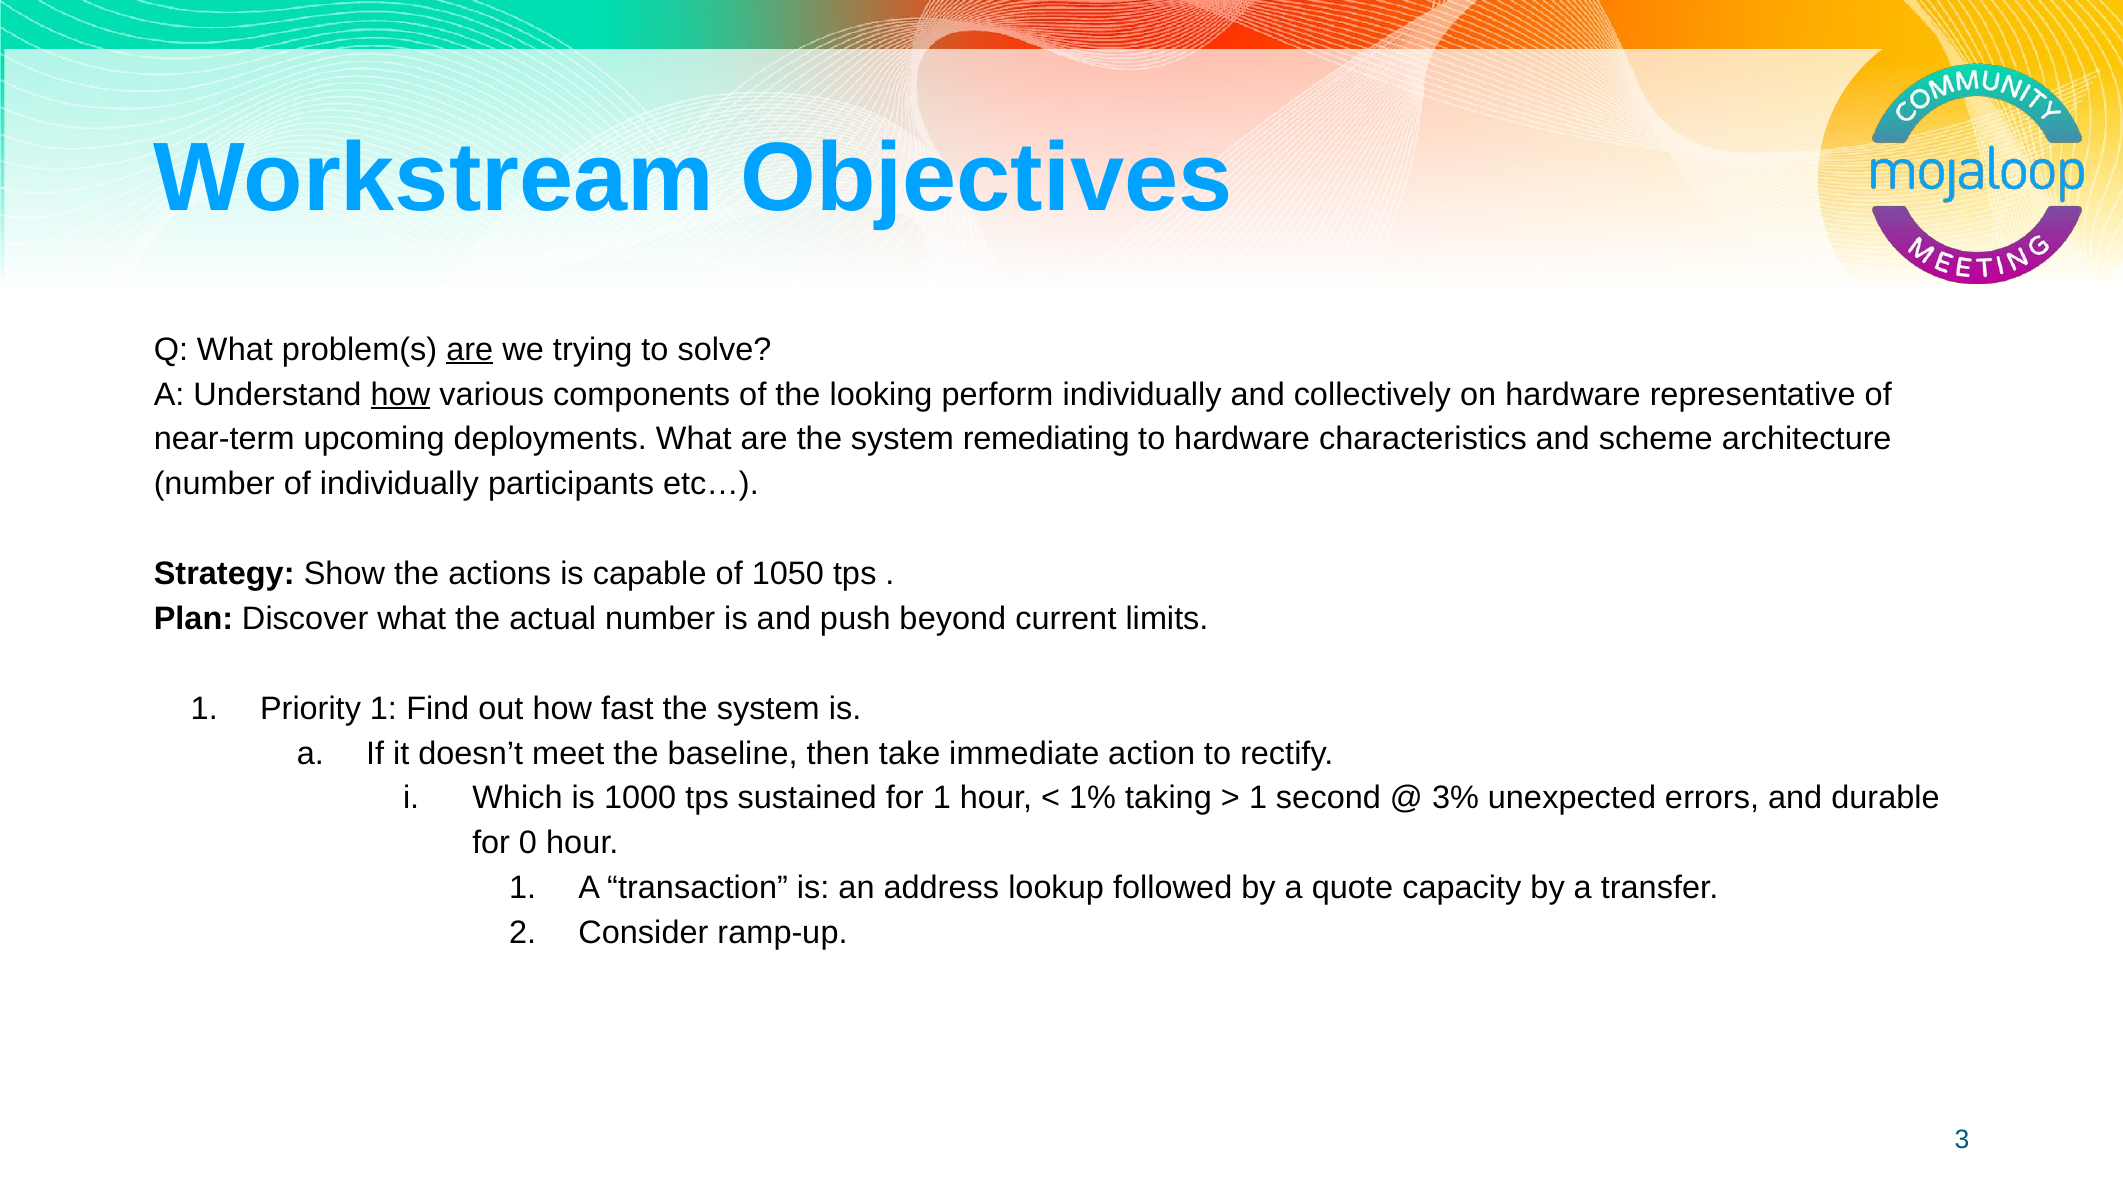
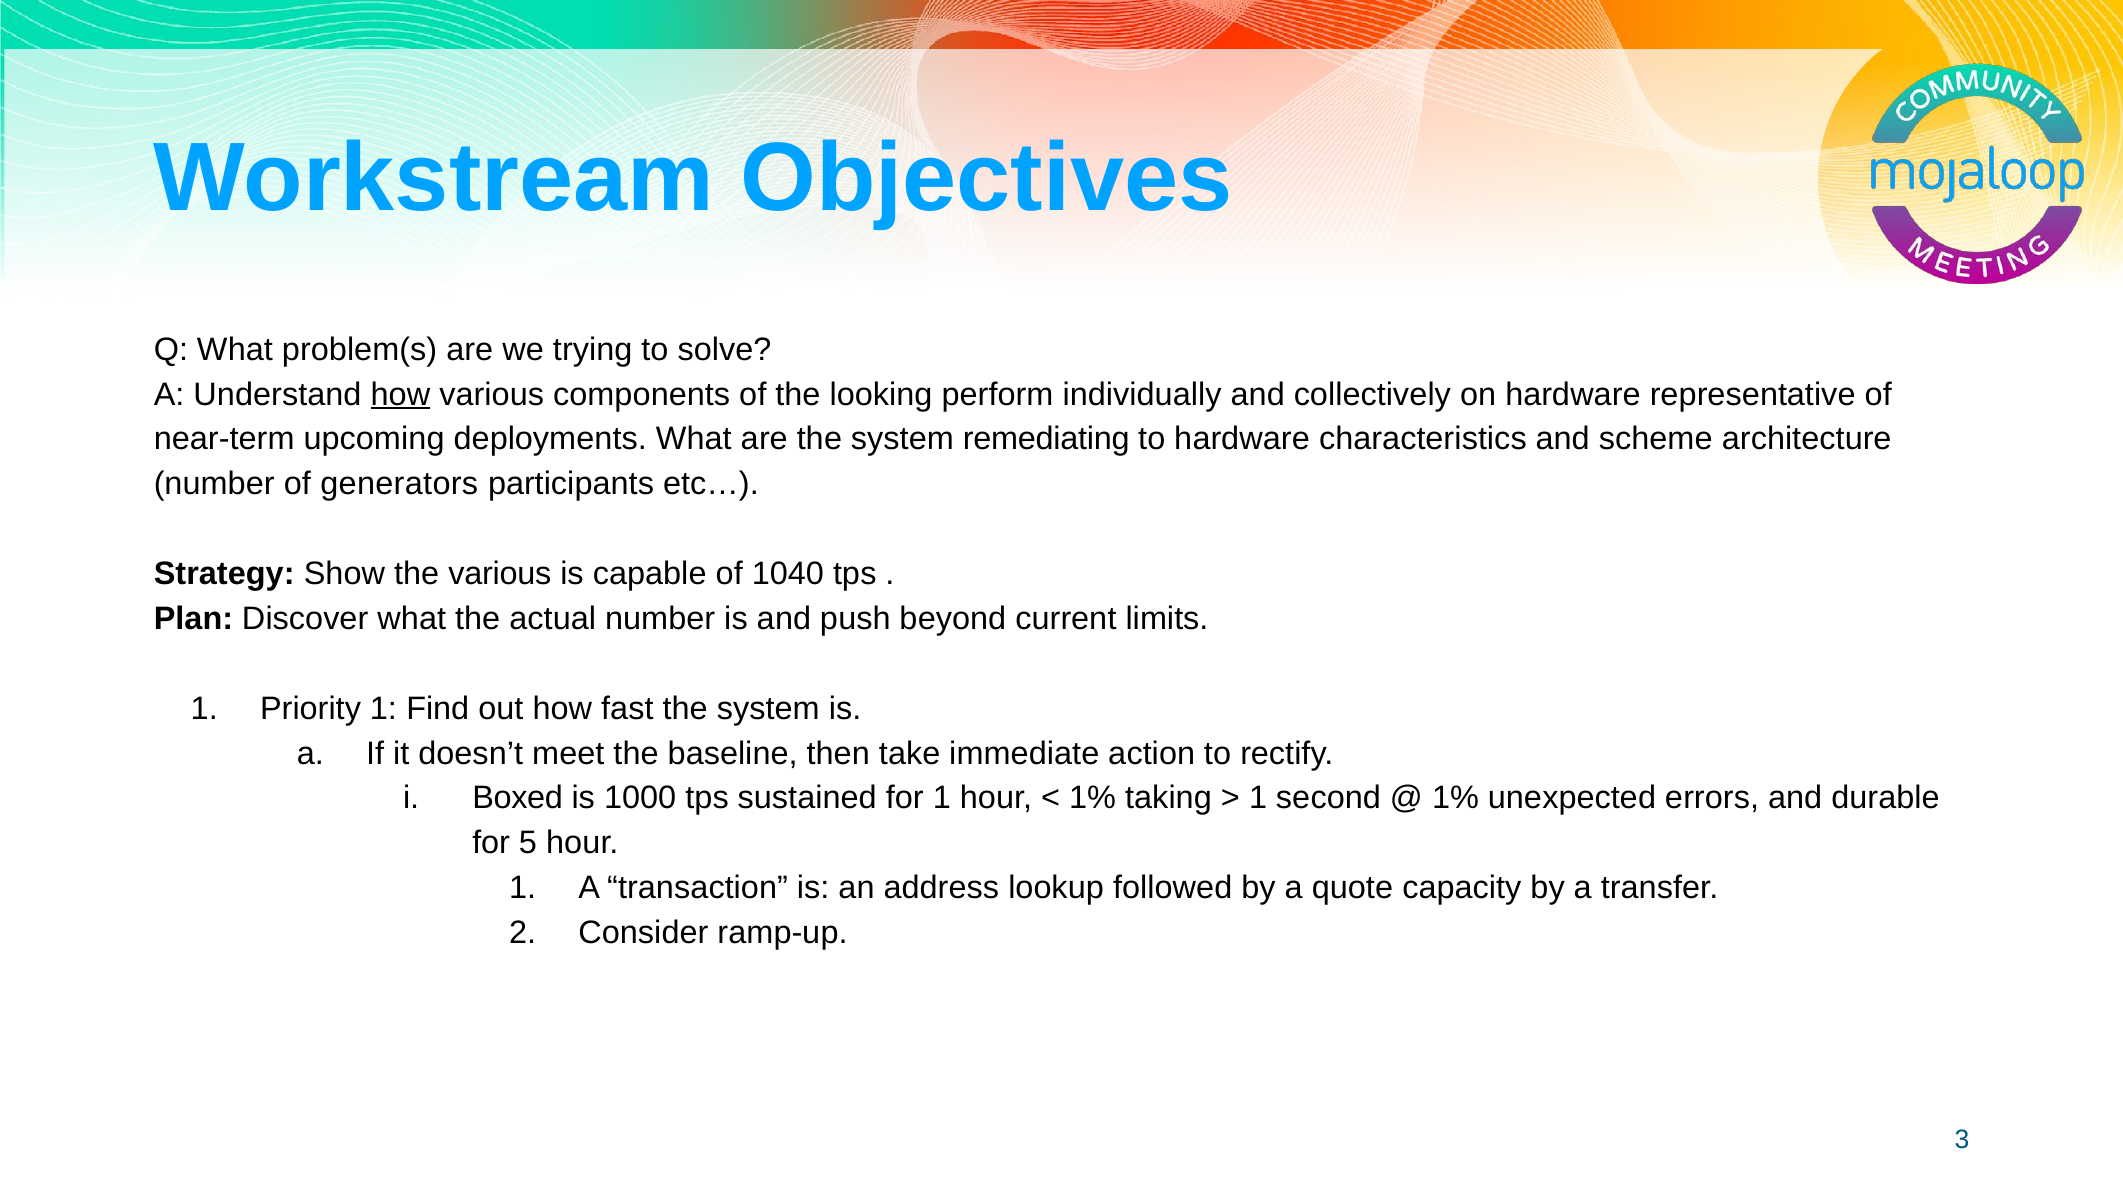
are at (470, 350) underline: present -> none
of individually: individually -> generators
the actions: actions -> various
1050: 1050 -> 1040
Which: Which -> Boxed
3% at (1455, 798): 3% -> 1%
0: 0 -> 5
